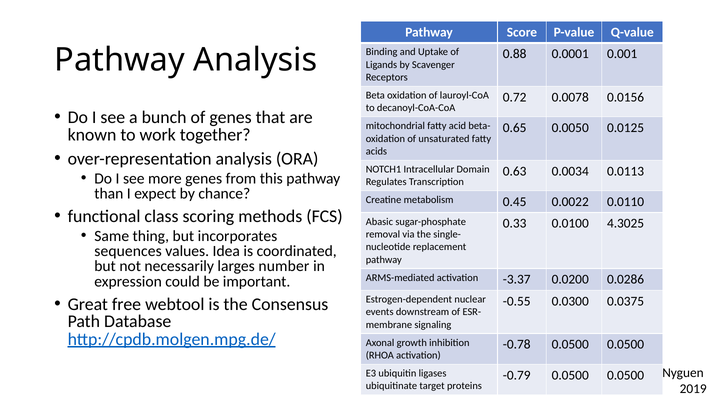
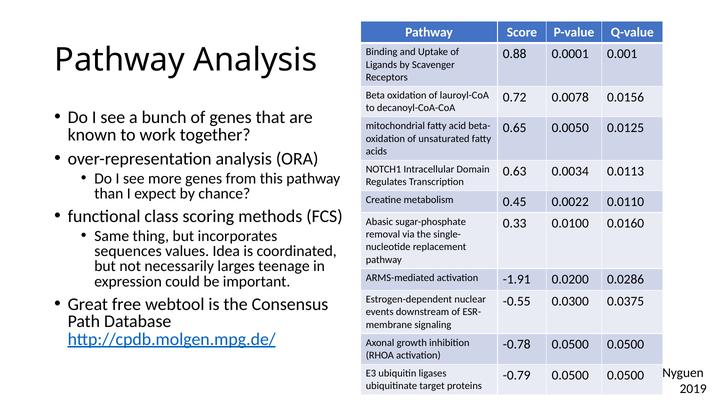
4.3025: 4.3025 -> 0.0160
number: number -> teenage
-3.37: -3.37 -> -1.91
